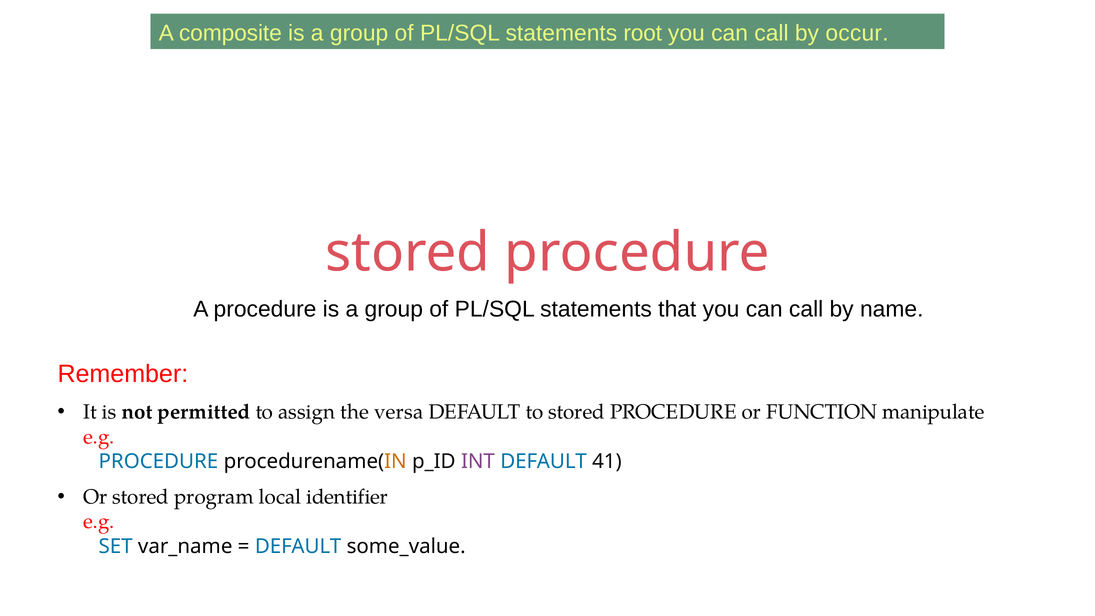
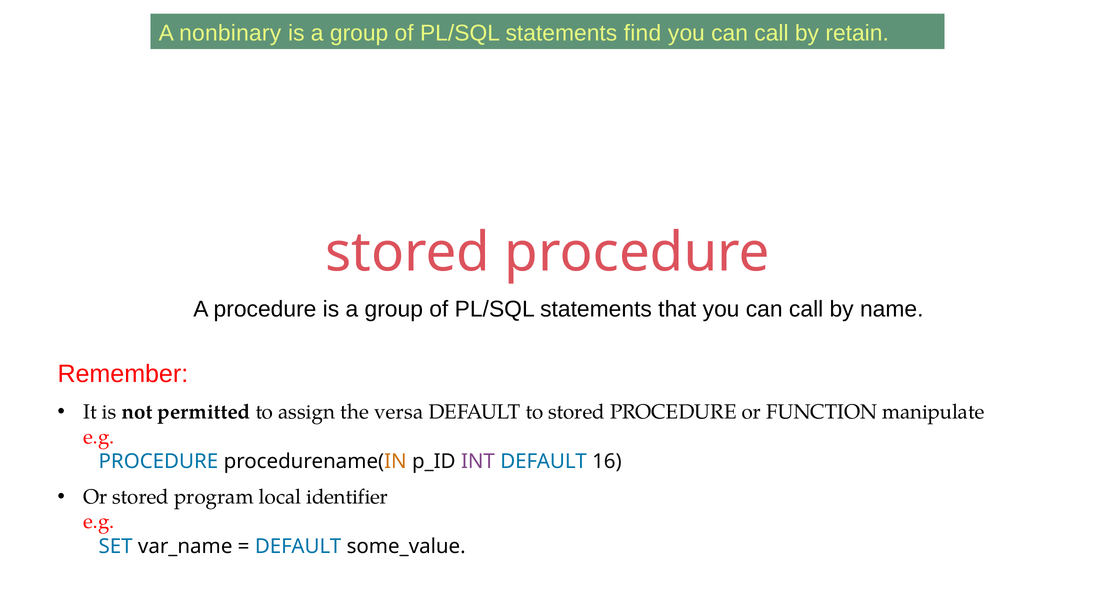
composite: composite -> nonbinary
root: root -> find
occur: occur -> retain
41: 41 -> 16
